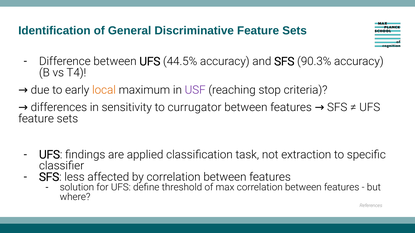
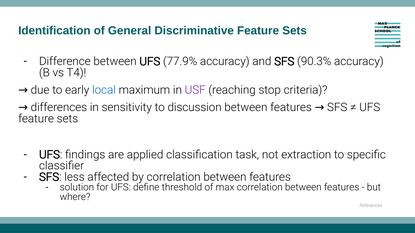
44.5%: 44.5% -> 77.9%
local colour: orange -> blue
currugator: currugator -> discussion
